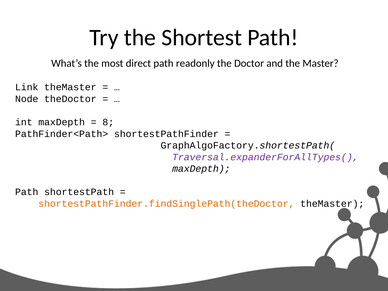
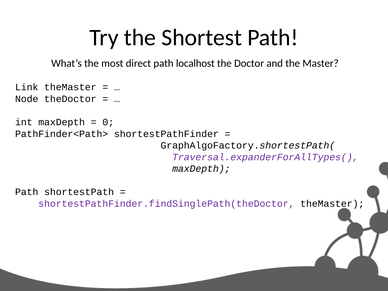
readonly: readonly -> localhost
8: 8 -> 0
shortestPathFinder.findSinglePath(theDoctor colour: orange -> purple
